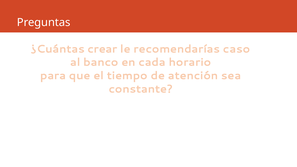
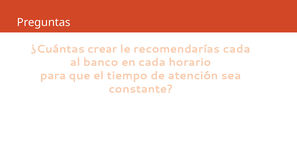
recomendarías caso: caso -> cada
